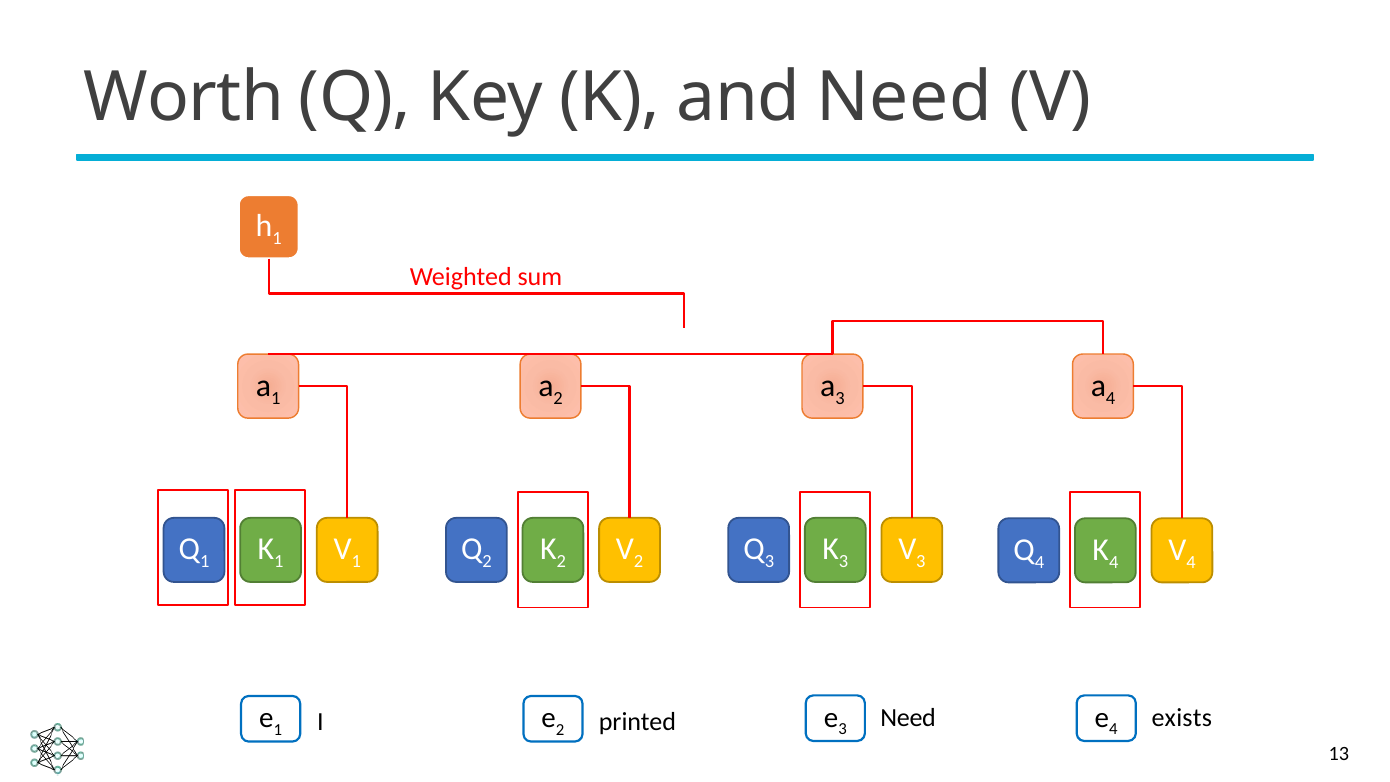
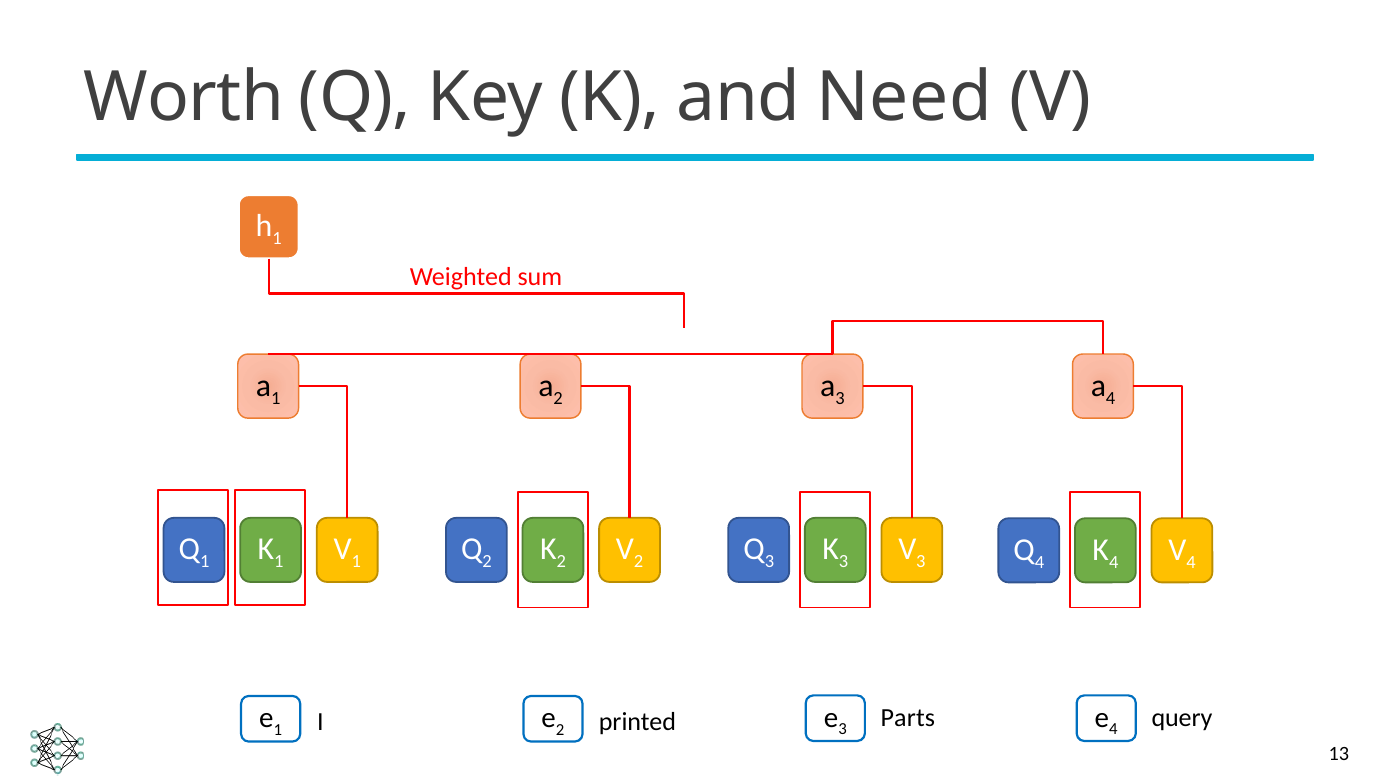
Need at (908, 718): Need -> Parts
exists: exists -> query
